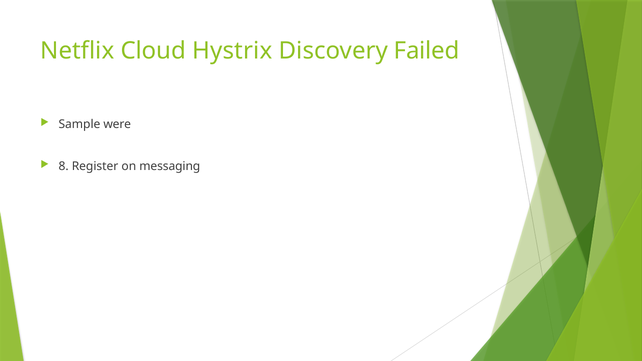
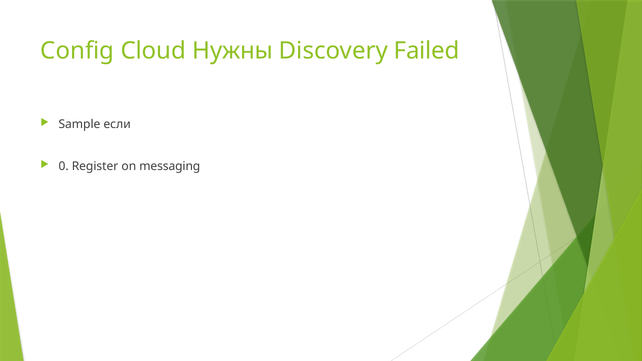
Netflix: Netflix -> Config
Hystrix: Hystrix -> Нужны
were: were -> если
8: 8 -> 0
